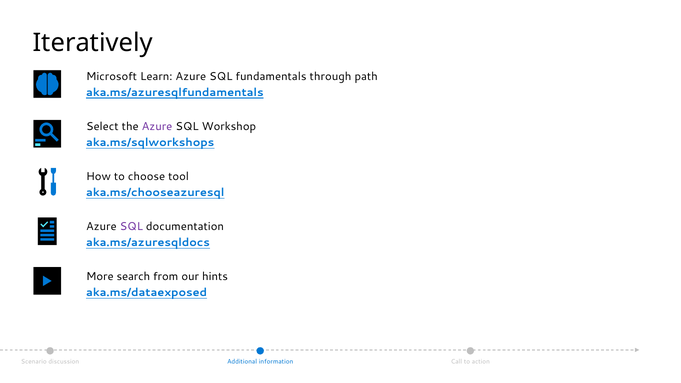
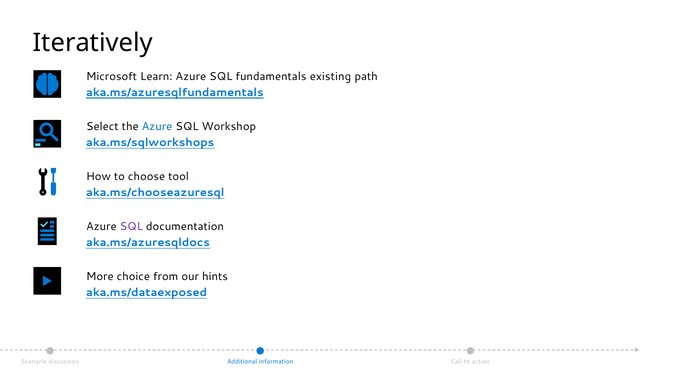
through: through -> existing
Azure at (157, 127) colour: purple -> blue
search: search -> choice
